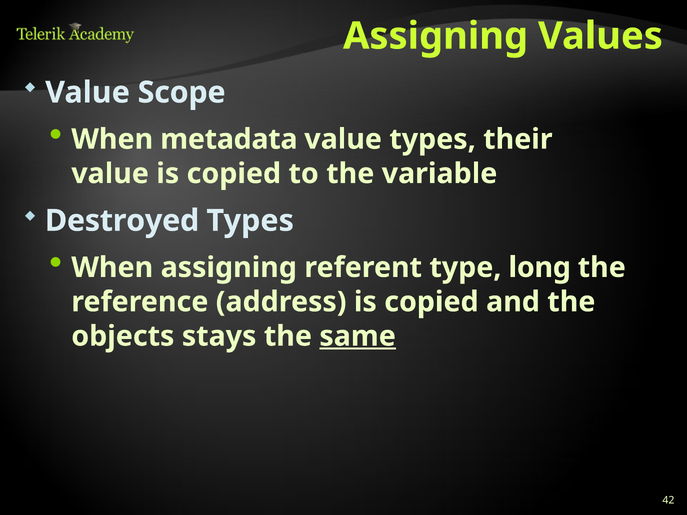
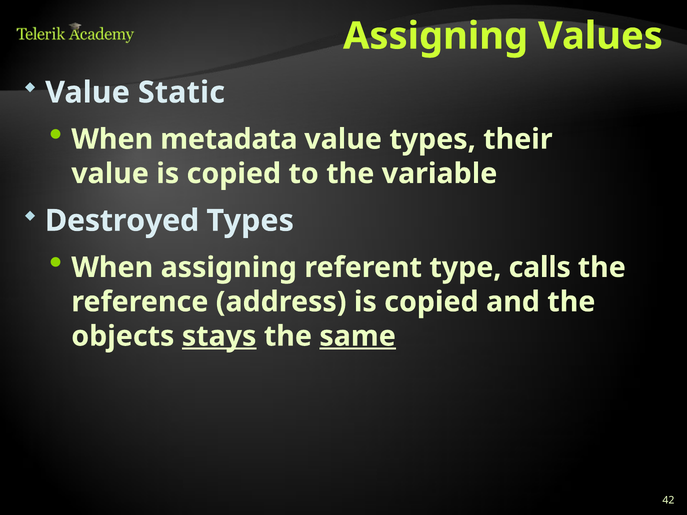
Scope: Scope -> Static
long: long -> calls
stays underline: none -> present
